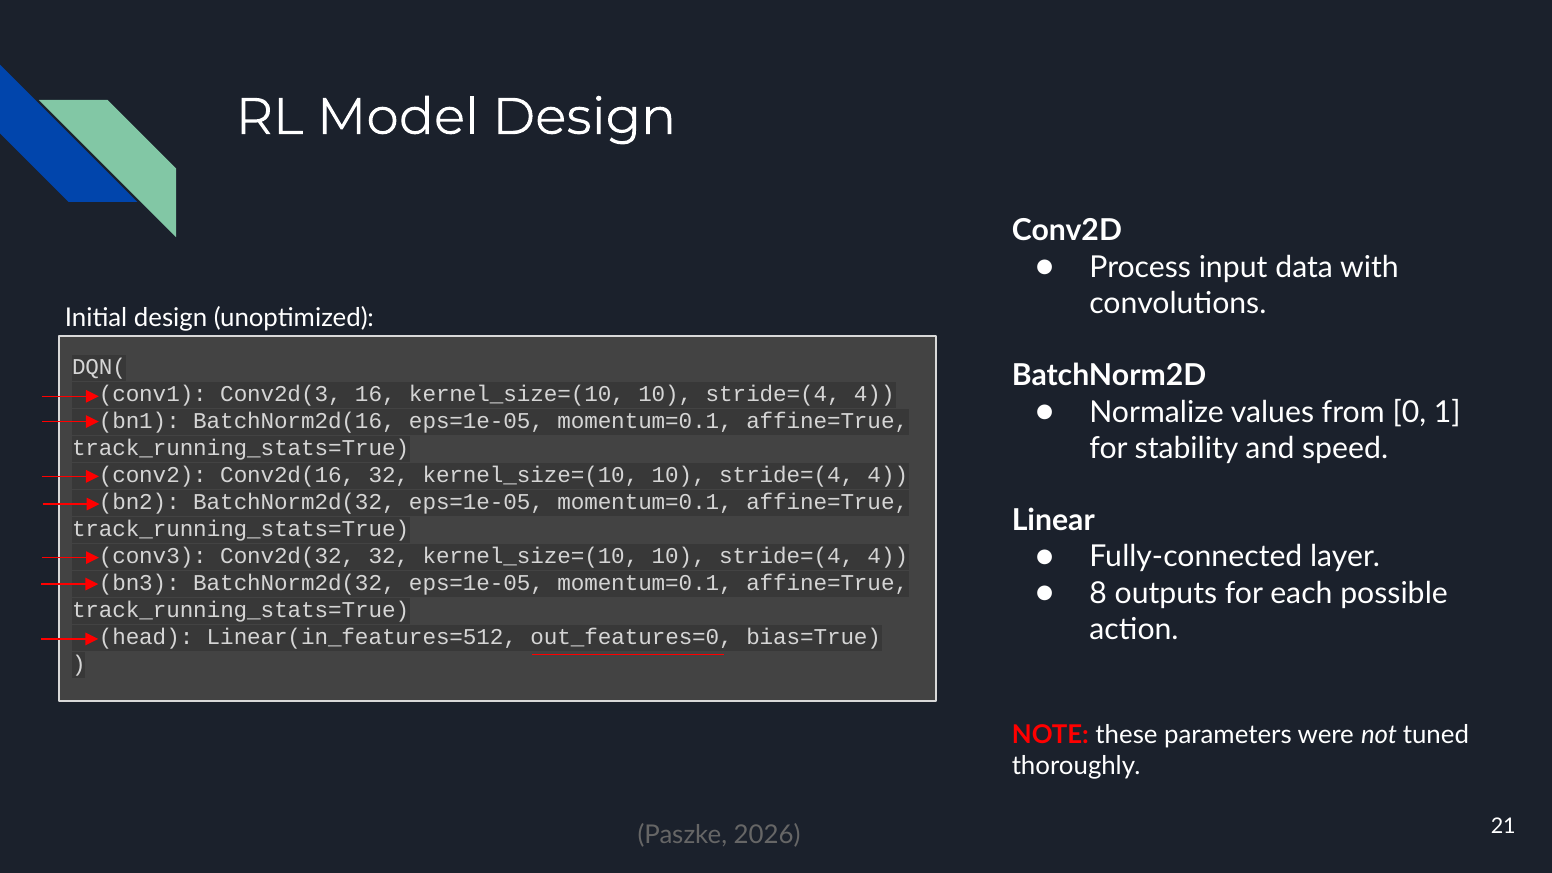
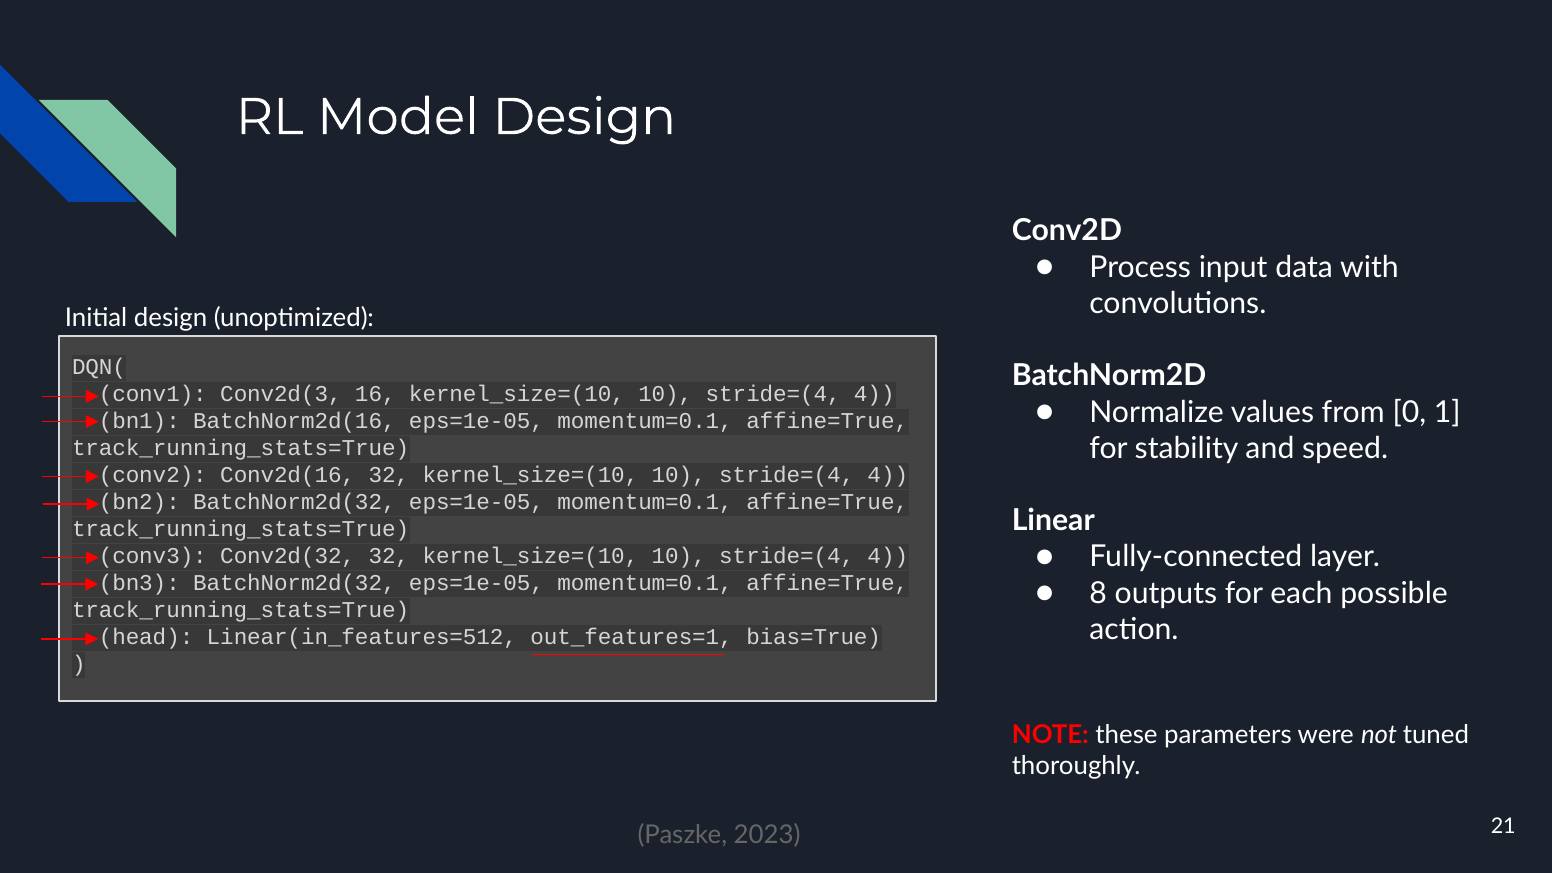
out_features=0: out_features=0 -> out_features=1
2026: 2026 -> 2023
